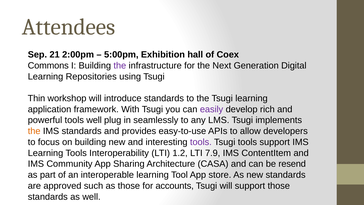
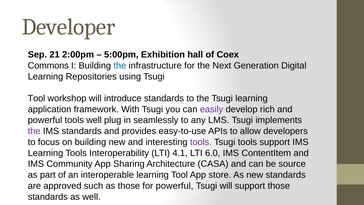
Attendees: Attendees -> Developer
the at (120, 65) colour: purple -> blue
Thin at (36, 98): Thin -> Tool
the at (34, 131) colour: orange -> purple
1.2: 1.2 -> 4.1
7.9: 7.9 -> 6.0
resend: resend -> source
for accounts: accounts -> powerful
